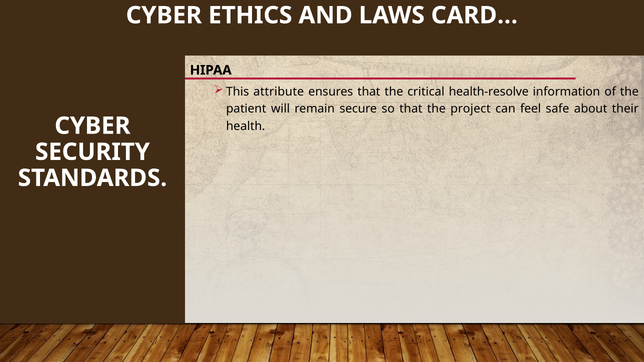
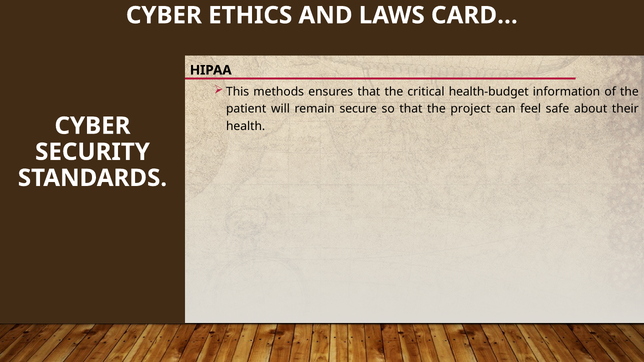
attribute: attribute -> methods
health-resolve: health-resolve -> health-budget
